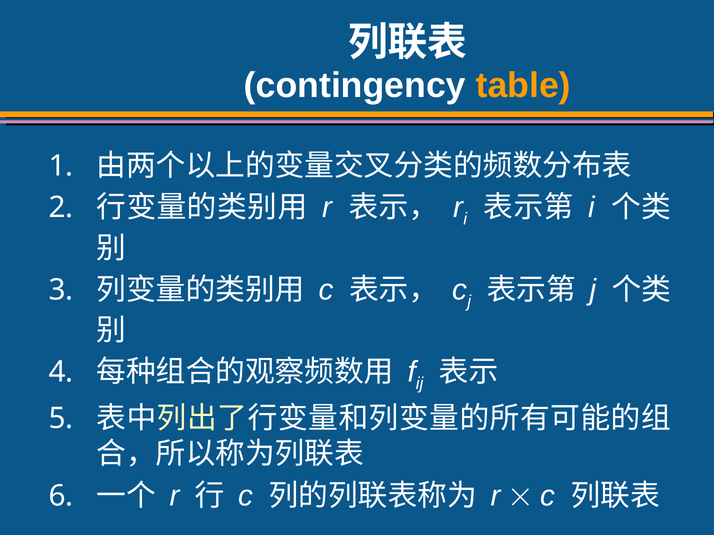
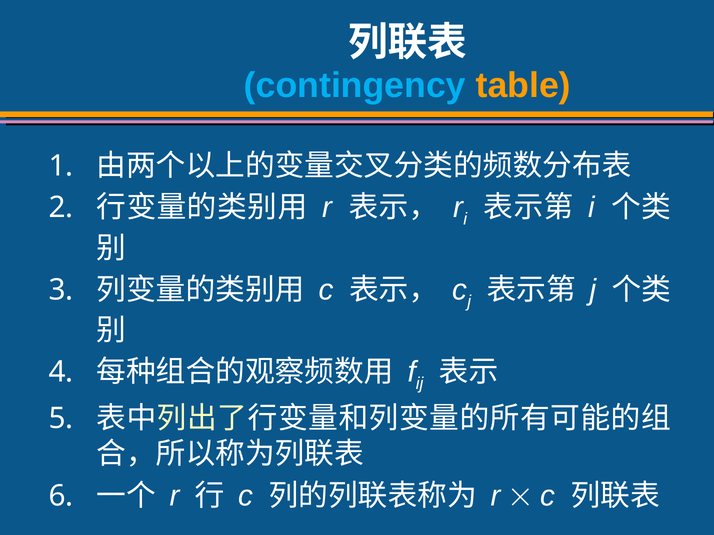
contingency colour: white -> light blue
